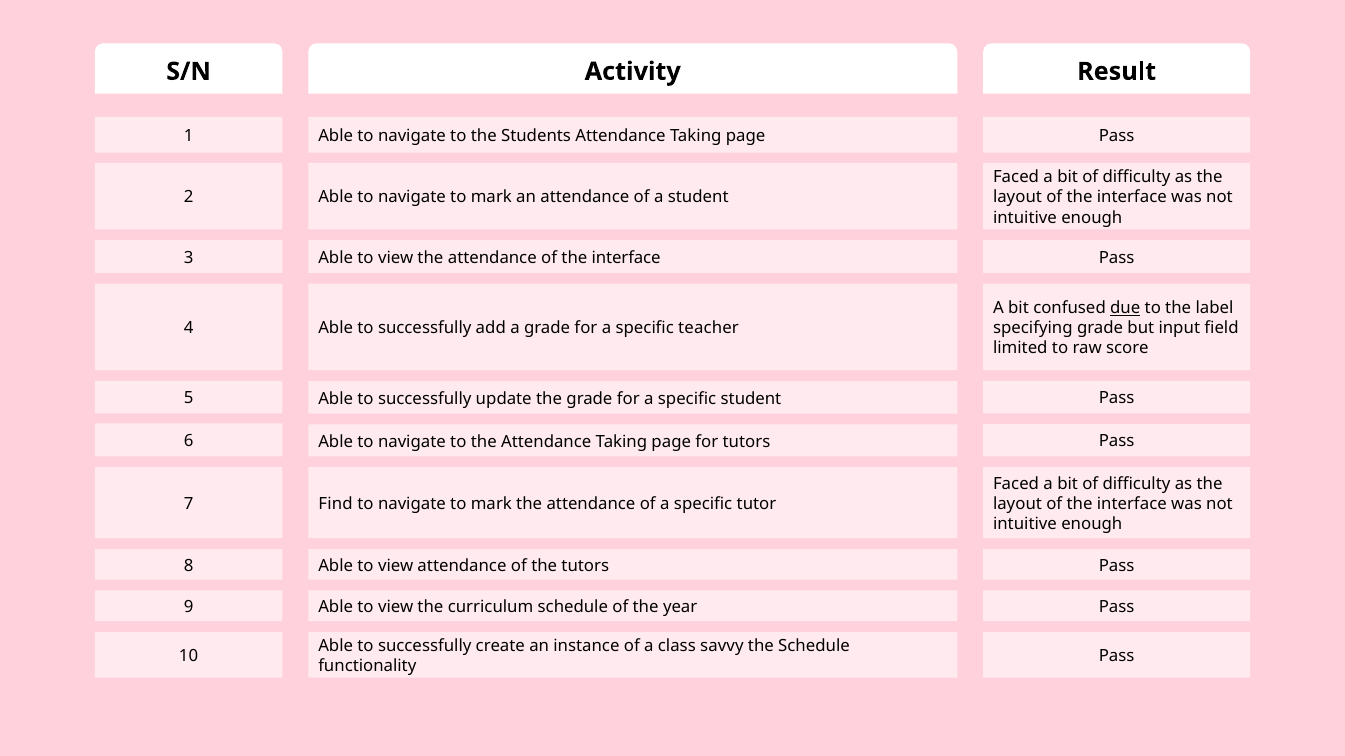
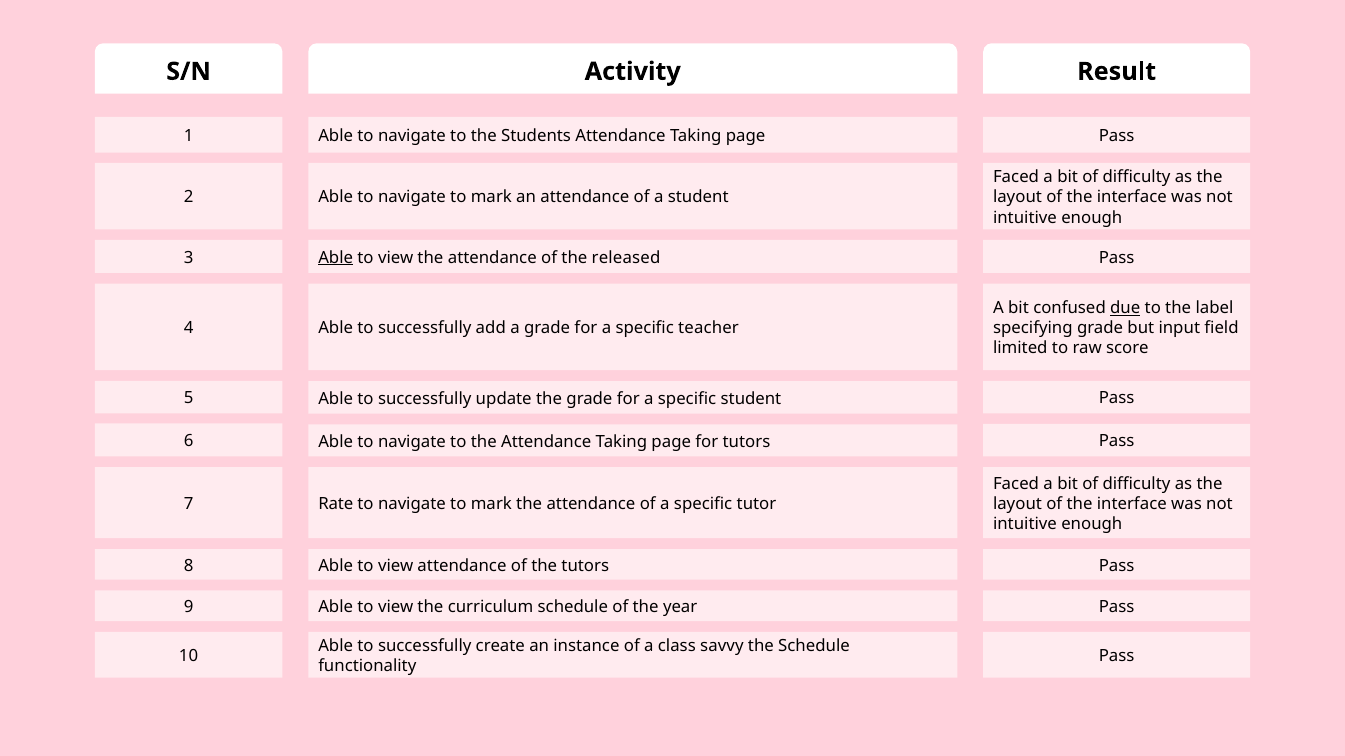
Able at (336, 258) underline: none -> present
attendance of the interface: interface -> released
Find: Find -> Rate
